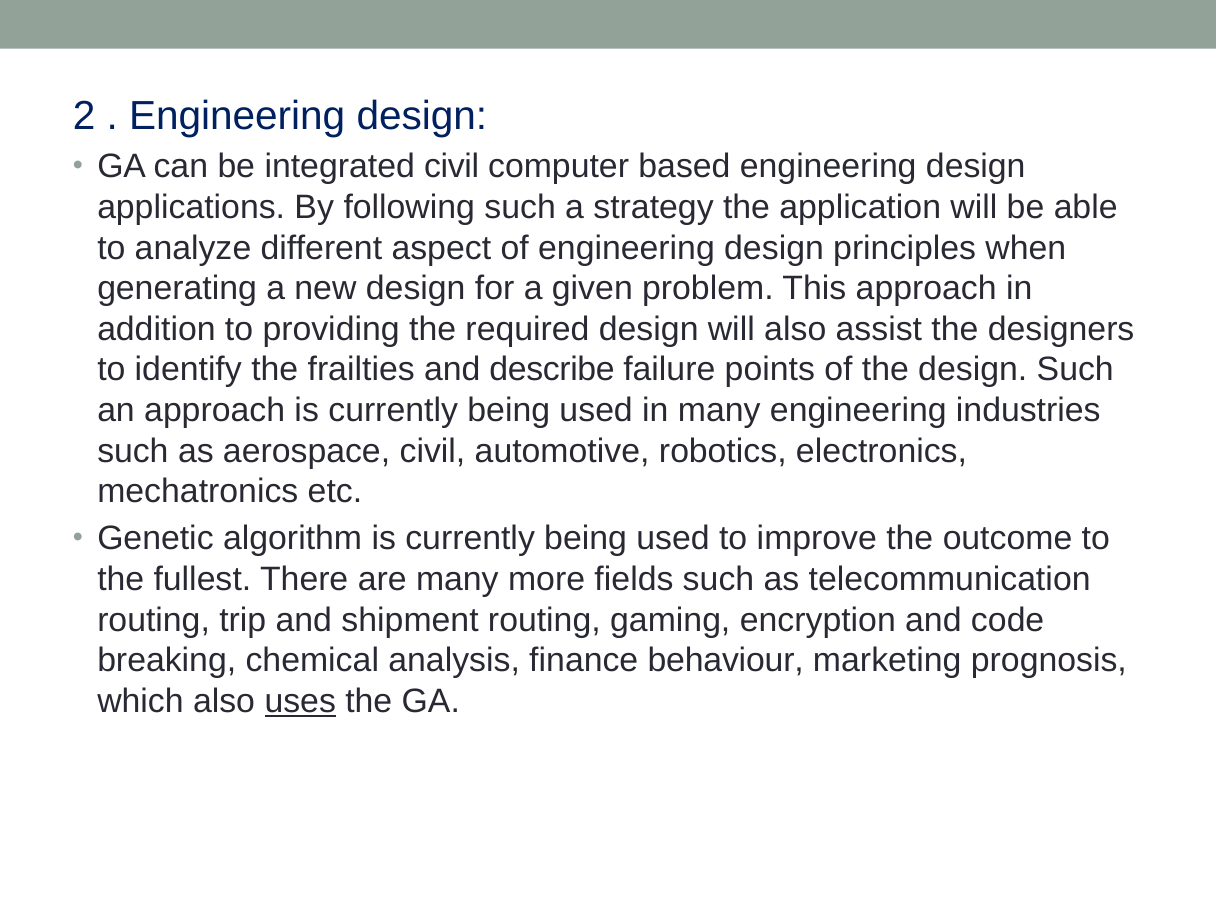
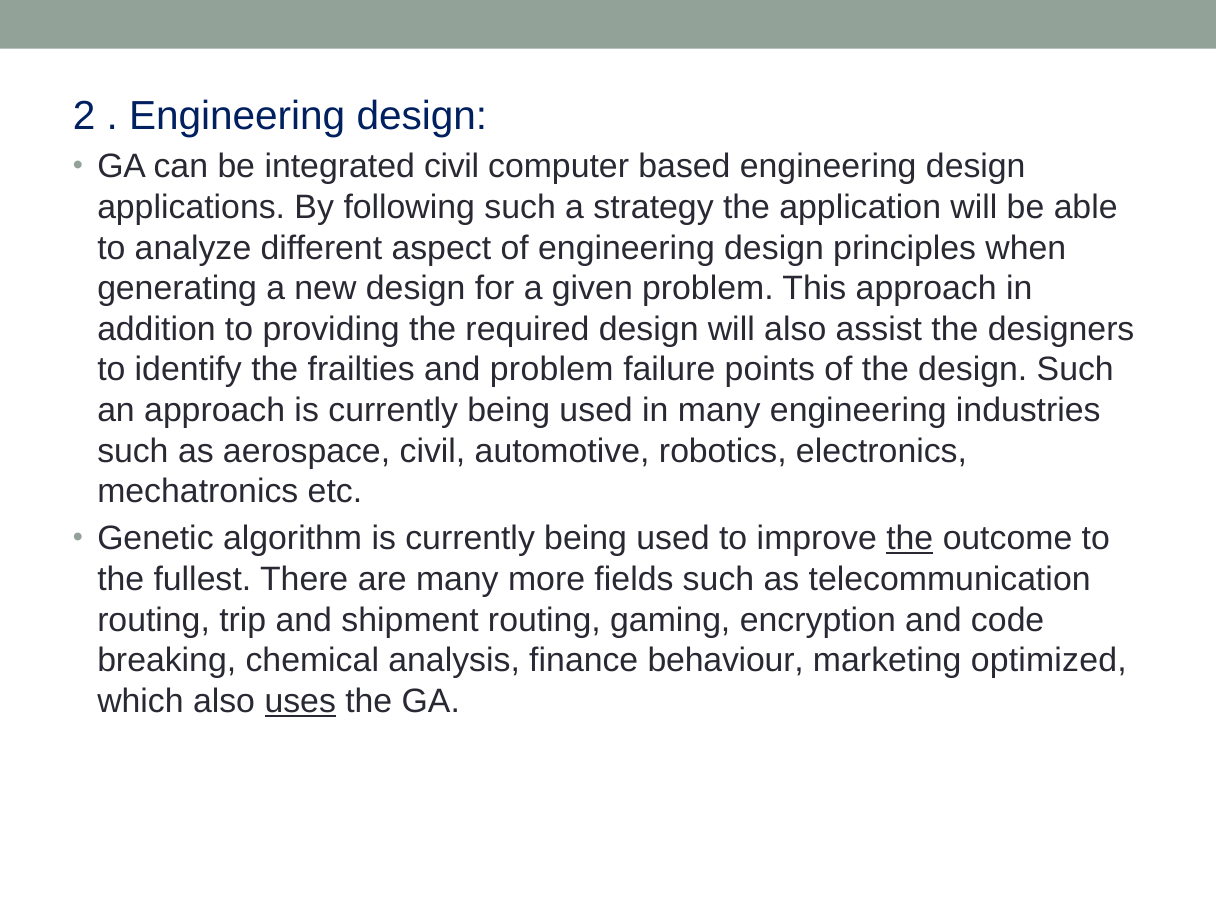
and describe: describe -> problem
the at (910, 539) underline: none -> present
prognosis: prognosis -> optimized
